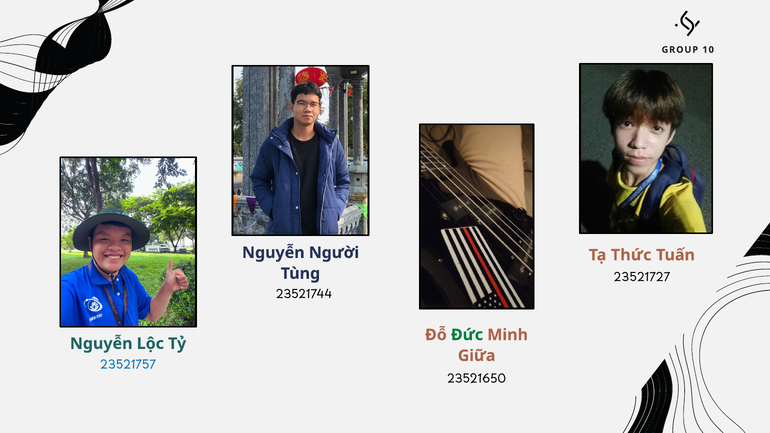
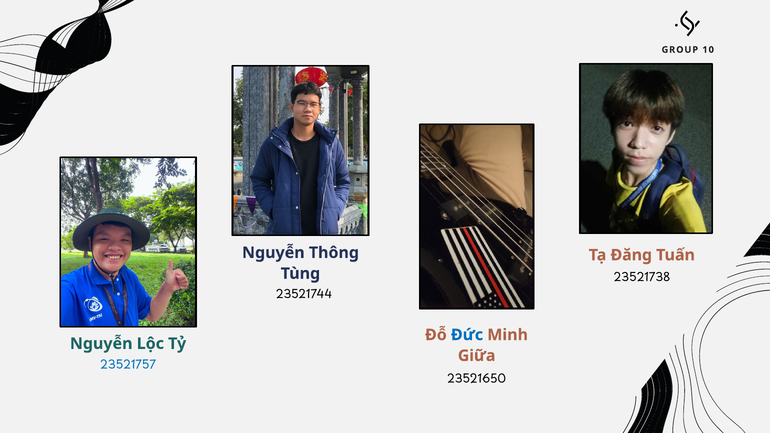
Người: Người -> Thông
Thức: Thức -> Đăng
23521727: 23521727 -> 23521738
Đức colour: green -> blue
